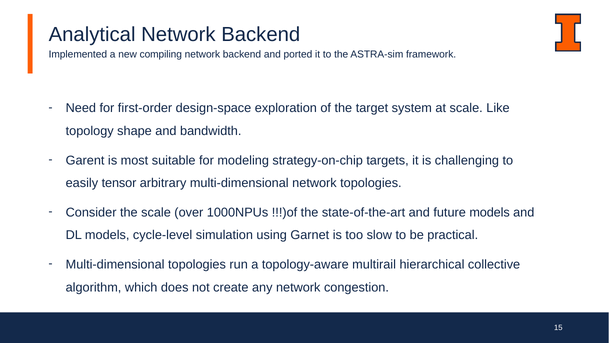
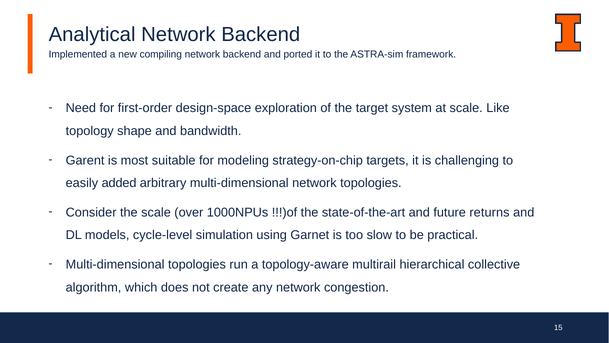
tensor: tensor -> added
future models: models -> returns
